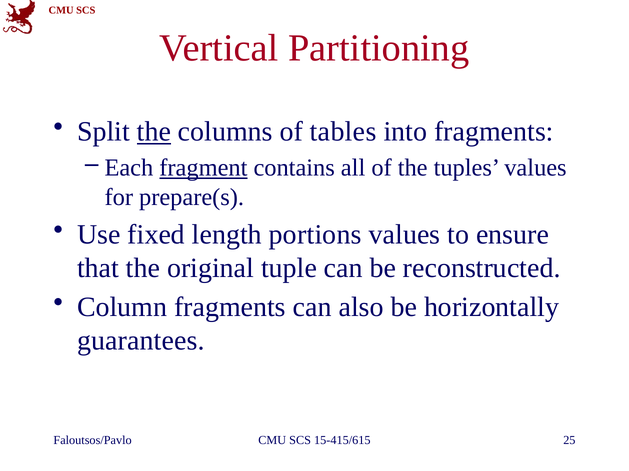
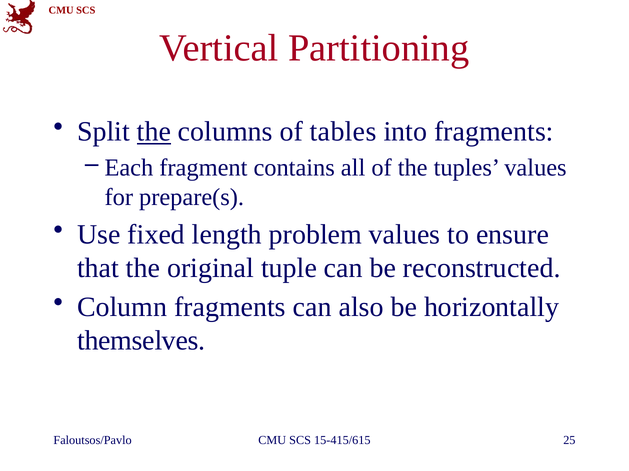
fragment underline: present -> none
portions: portions -> problem
guarantees: guarantees -> themselves
